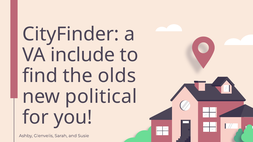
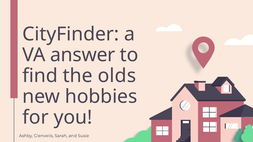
include: include -> answer
political: political -> hobbies
